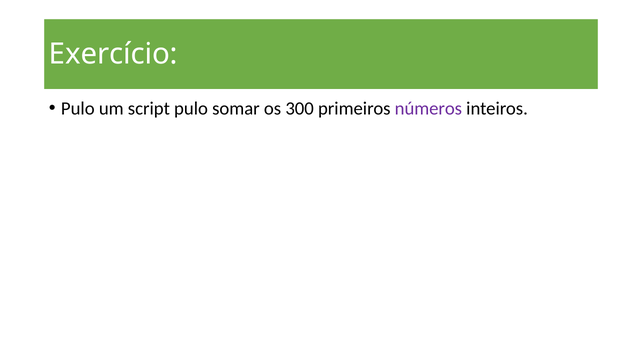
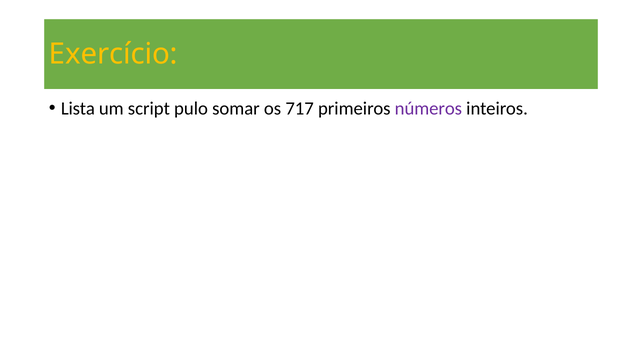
Exercício colour: white -> yellow
Pulo at (78, 109): Pulo -> Lista
300: 300 -> 717
